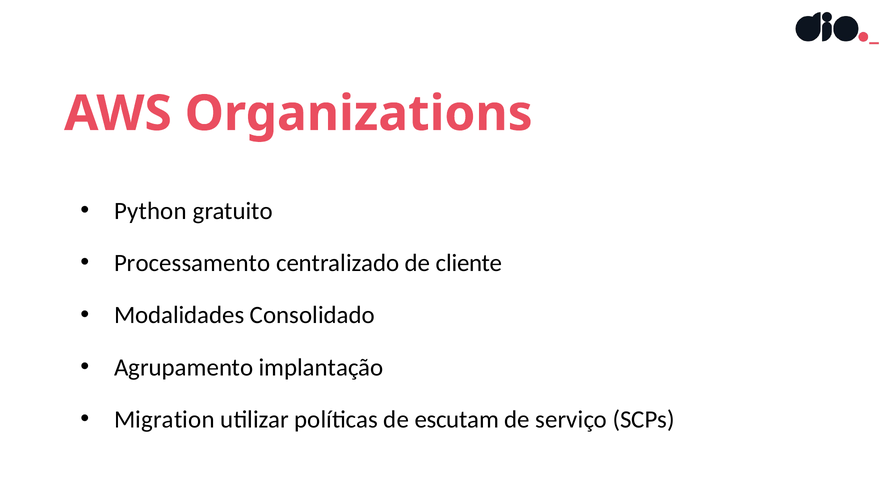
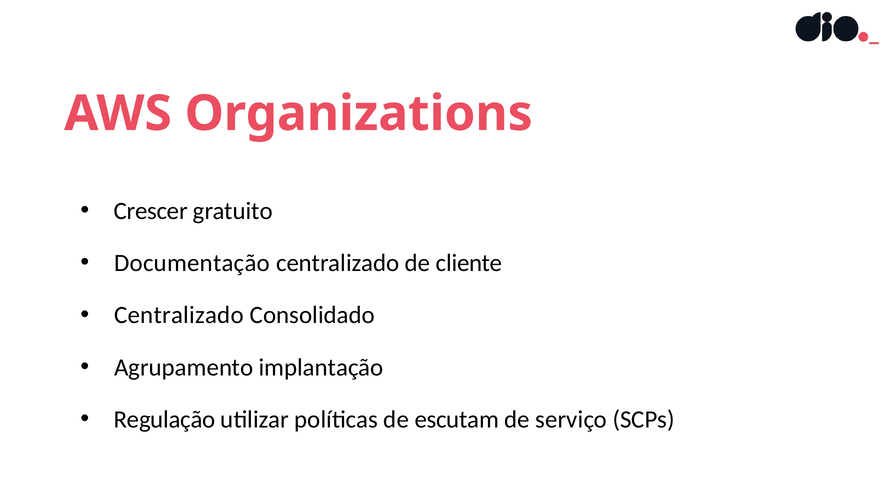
Python: Python -> Crescer
Processamento: Processamento -> Documentação
Modalidades at (179, 316): Modalidades -> Centralizado
Migration: Migration -> Regulação
